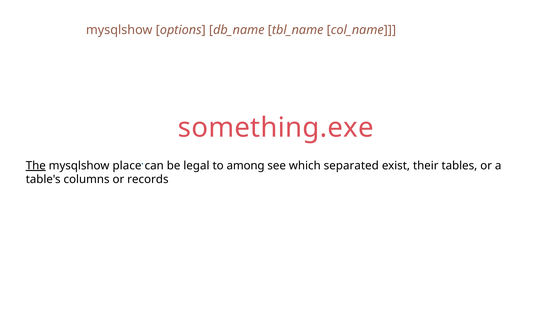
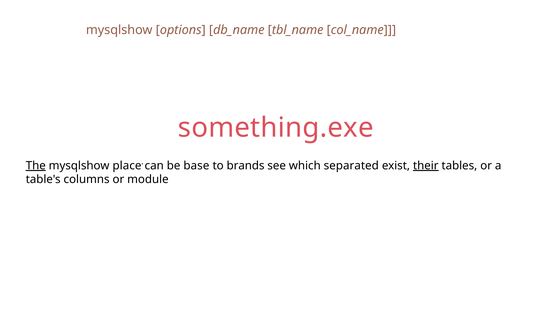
legal: legal -> base
among: among -> brands
their underline: none -> present
records: records -> module
